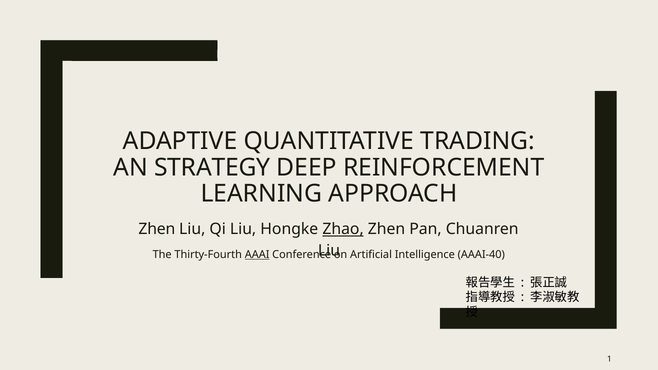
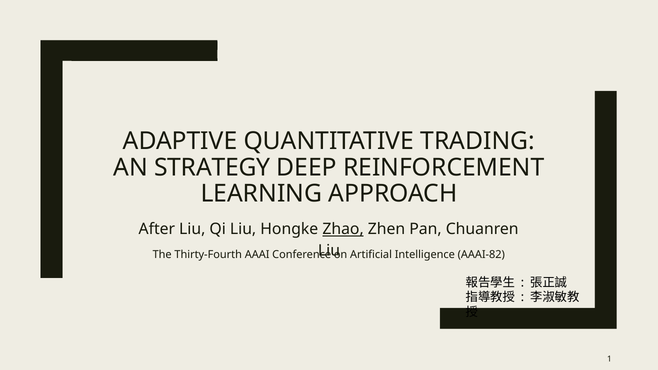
Zhen at (157, 229): Zhen -> After
AAAI underline: present -> none
AAAI-40: AAAI-40 -> AAAI-82
